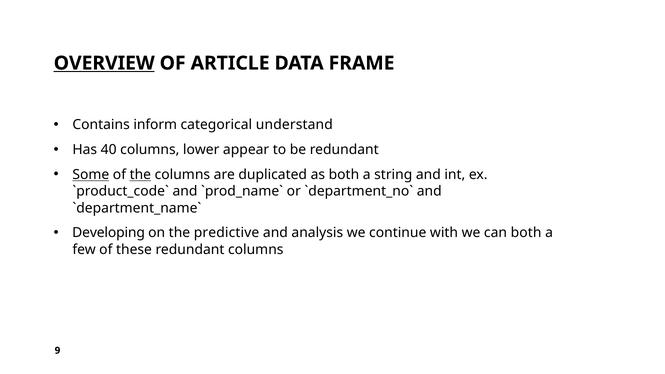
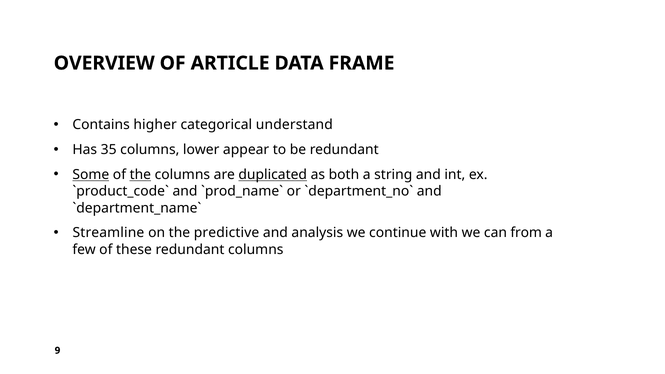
OVERVIEW underline: present -> none
inform: inform -> higher
40: 40 -> 35
duplicated underline: none -> present
Developing: Developing -> Streamline
can both: both -> from
